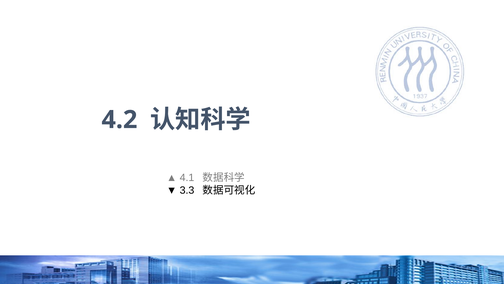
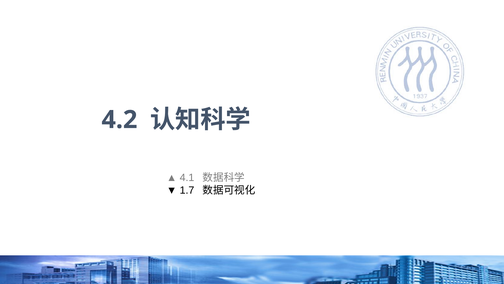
3.3: 3.3 -> 1.7
